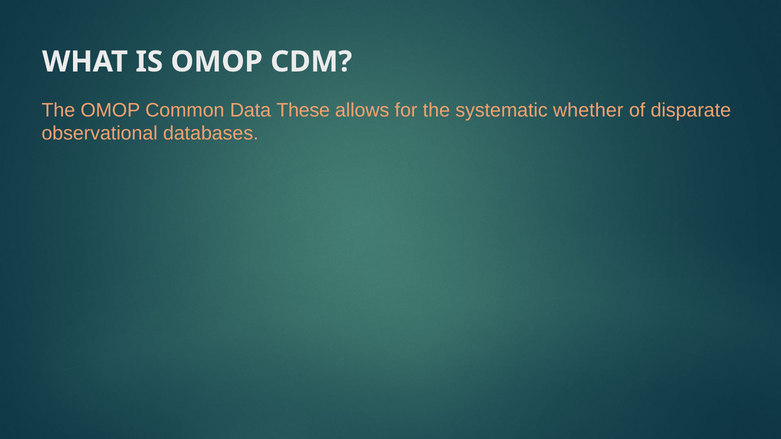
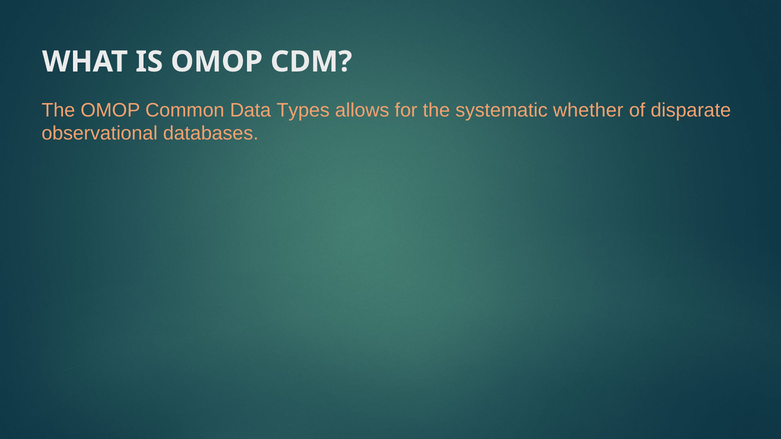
These: These -> Types
